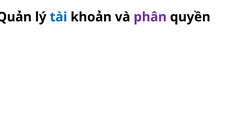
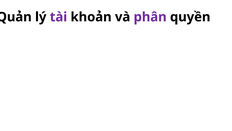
tài colour: blue -> purple
